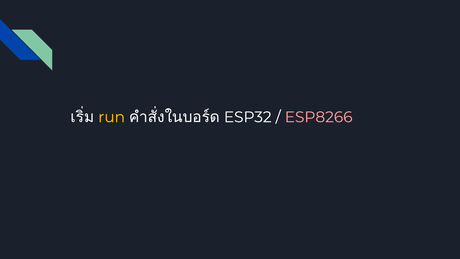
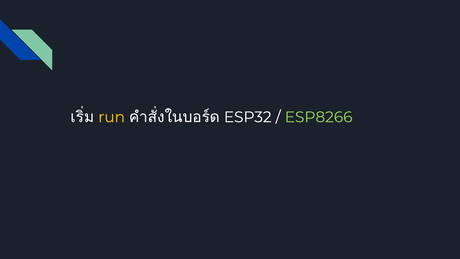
ESP8266 colour: pink -> light green
